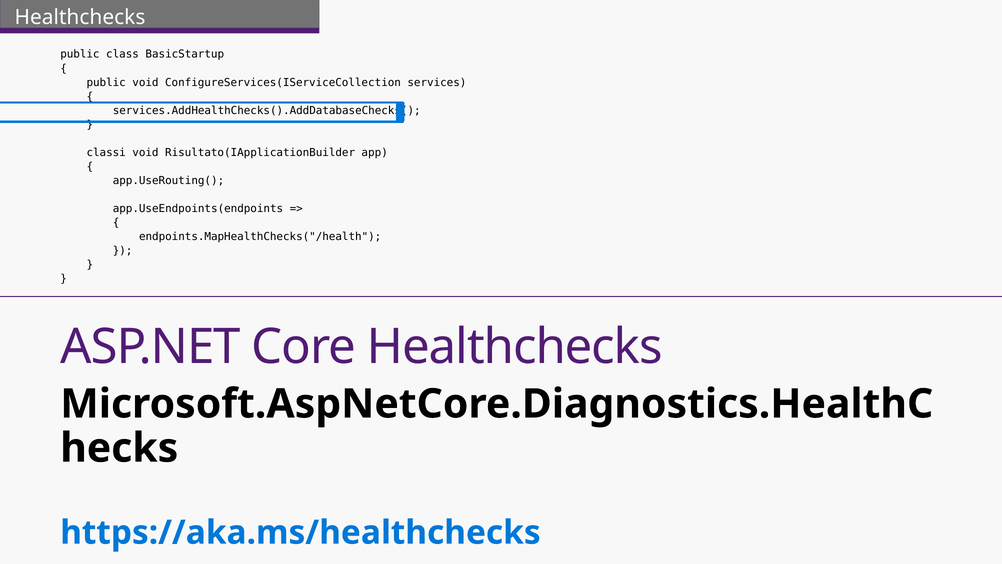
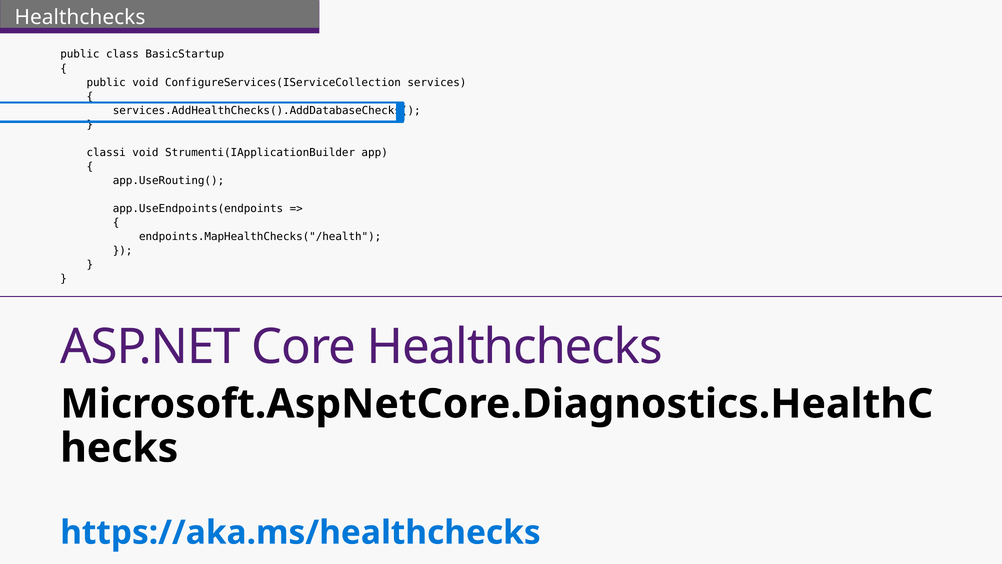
Risultato(IApplicationBuilder: Risultato(IApplicationBuilder -> Strumenti(IApplicationBuilder
